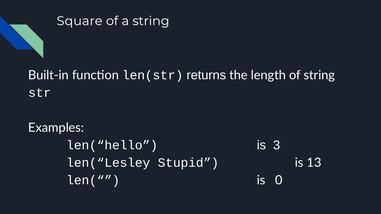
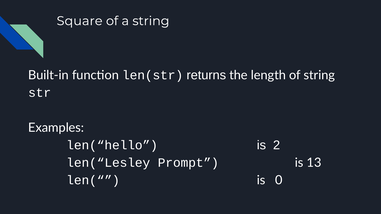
3: 3 -> 2
Stupid: Stupid -> Prompt
